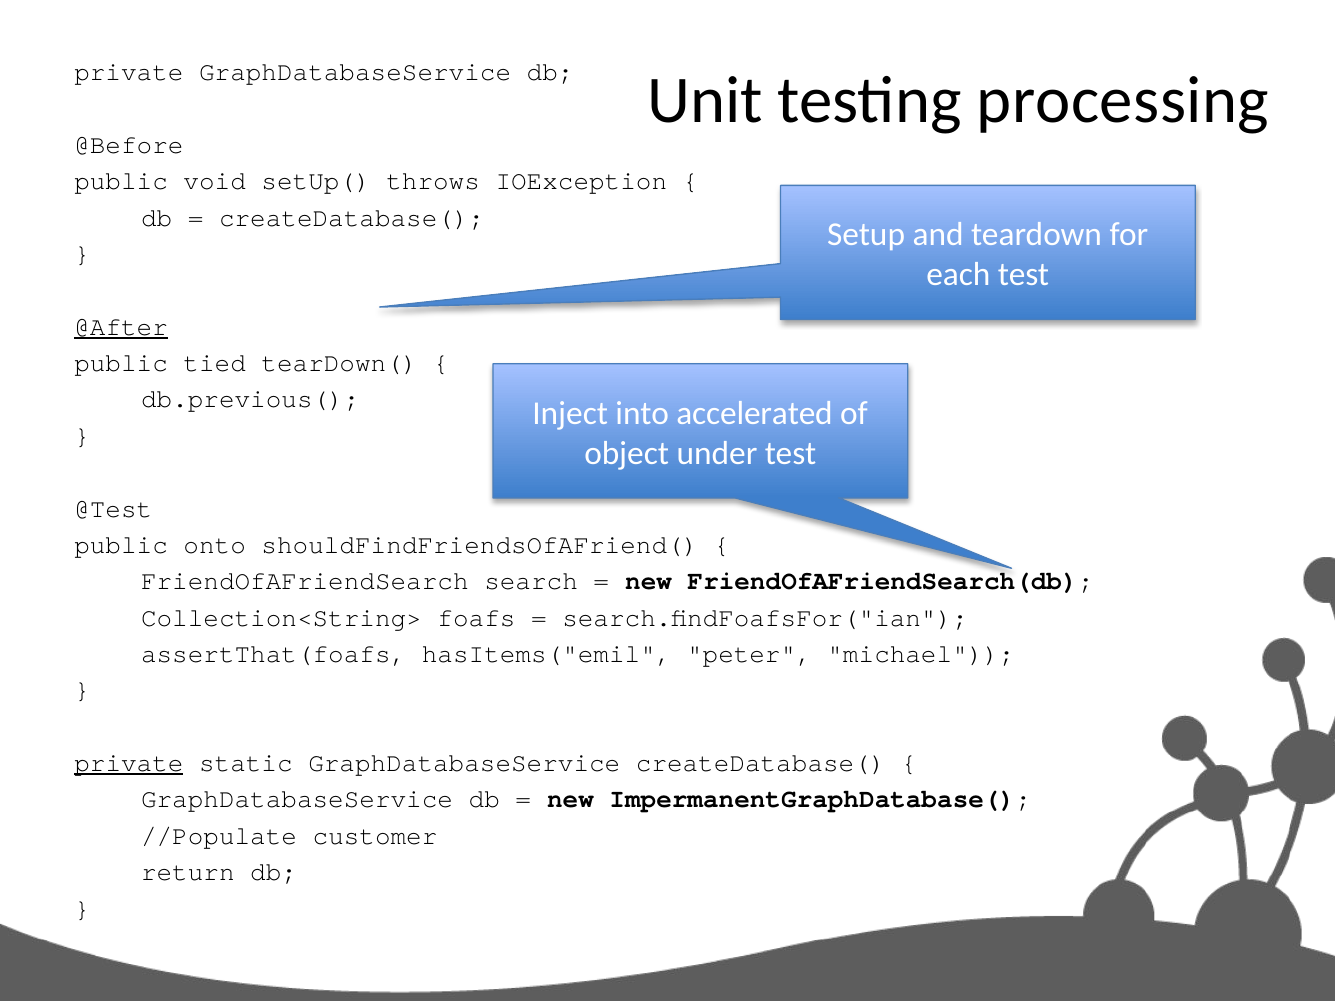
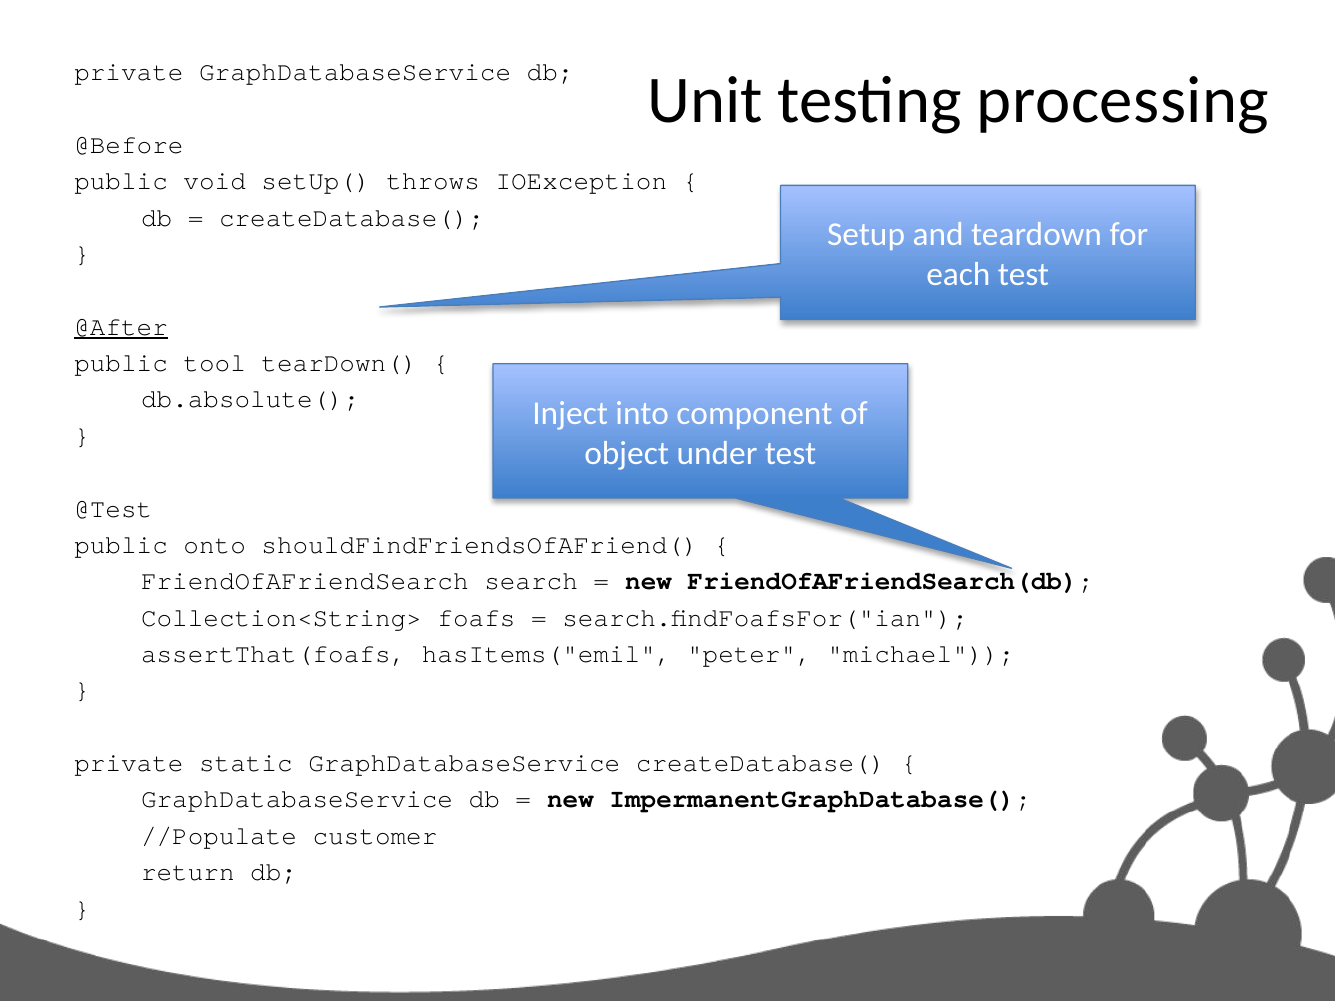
tied: tied -> tool
db.previous(: db.previous( -> db.absolute(
accelerated: accelerated -> component
private at (129, 763) underline: present -> none
